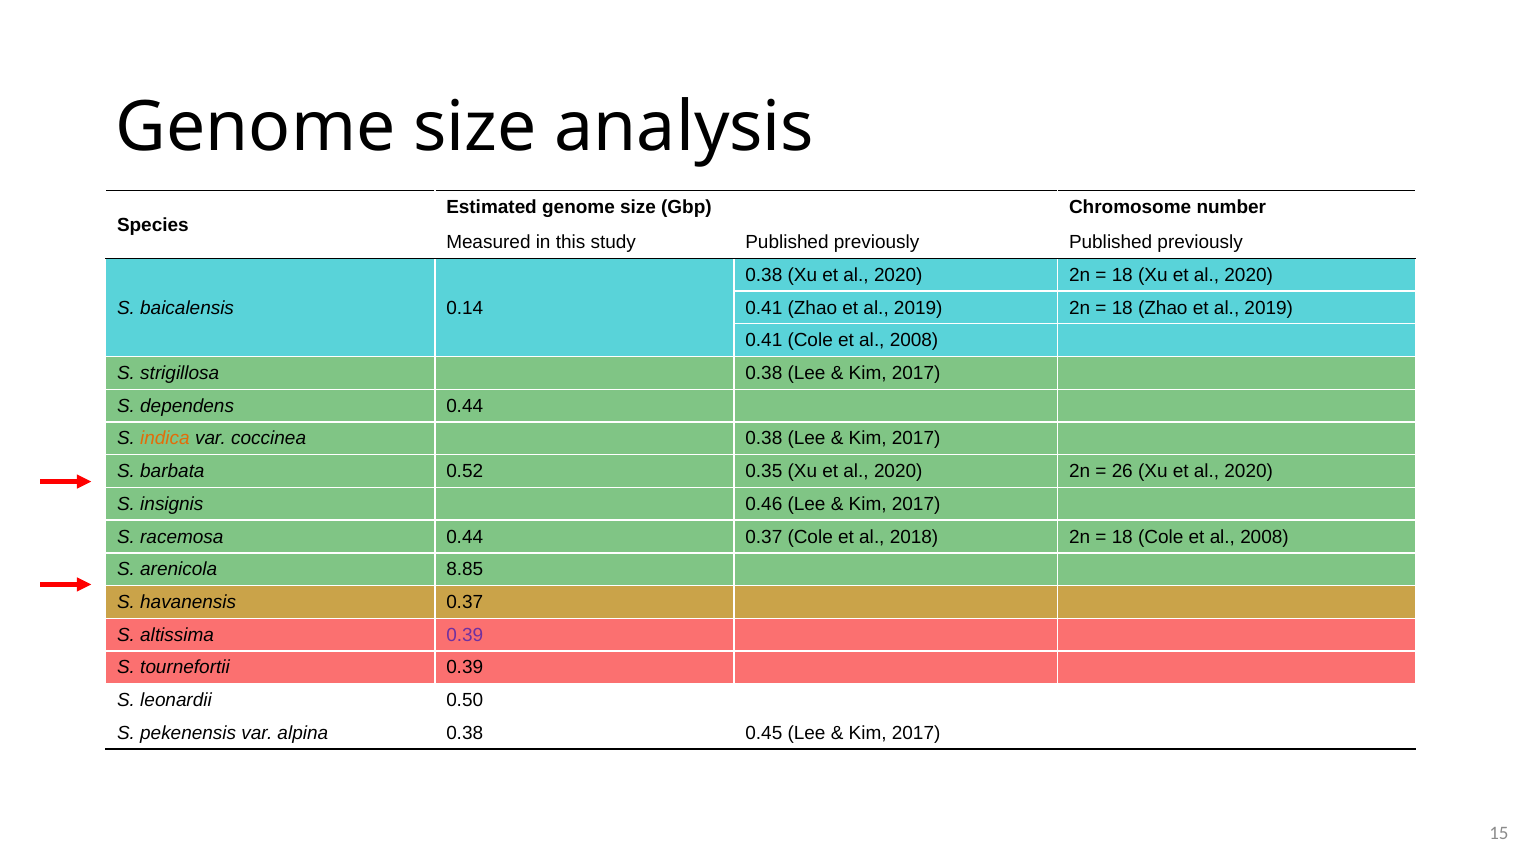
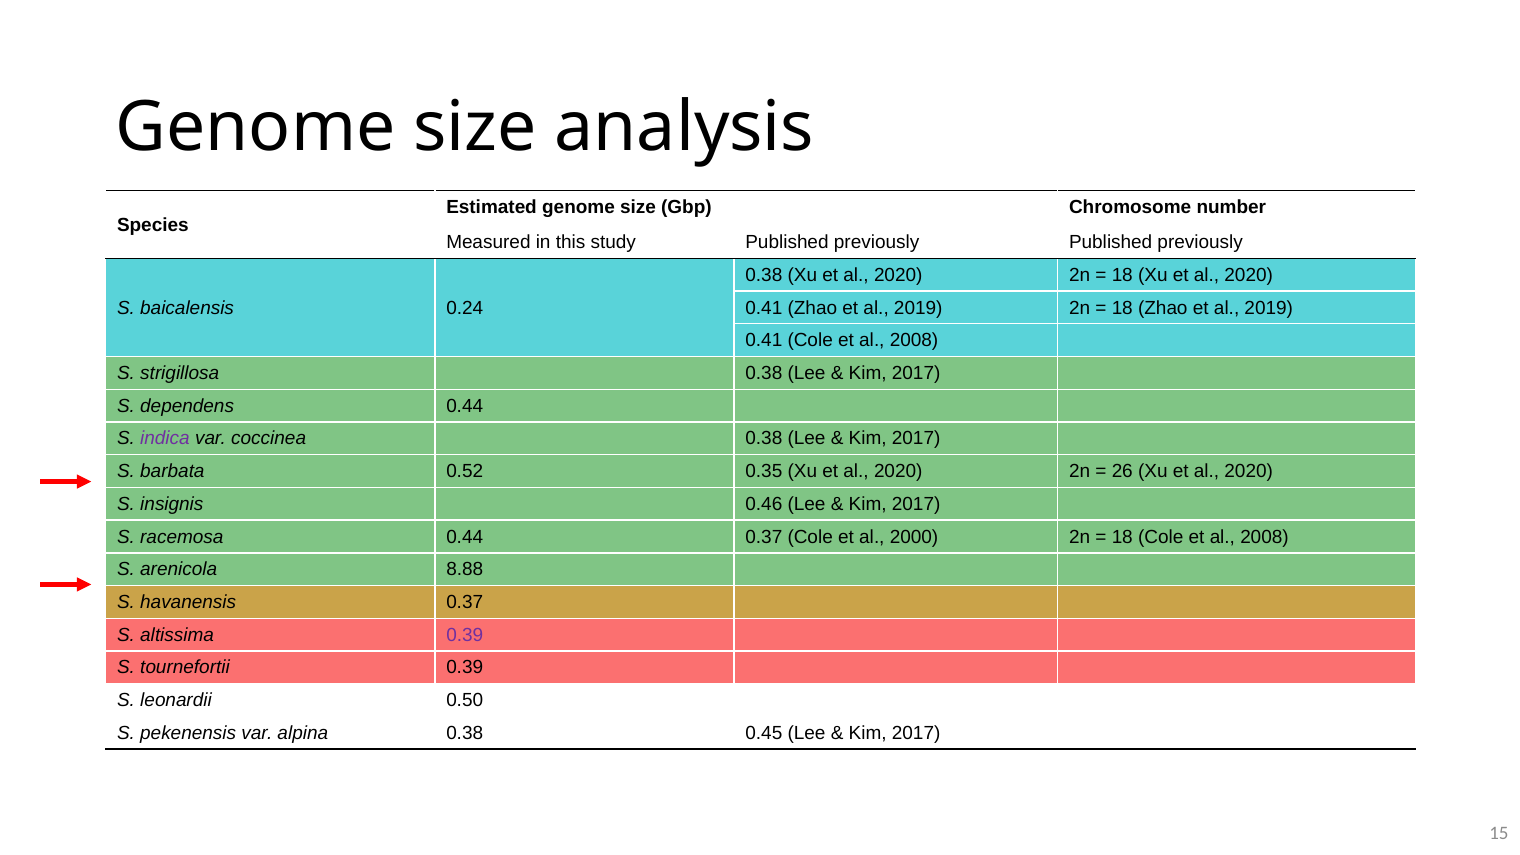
0.14: 0.14 -> 0.24
indica colour: orange -> purple
2018: 2018 -> 2000
8.85: 8.85 -> 8.88
